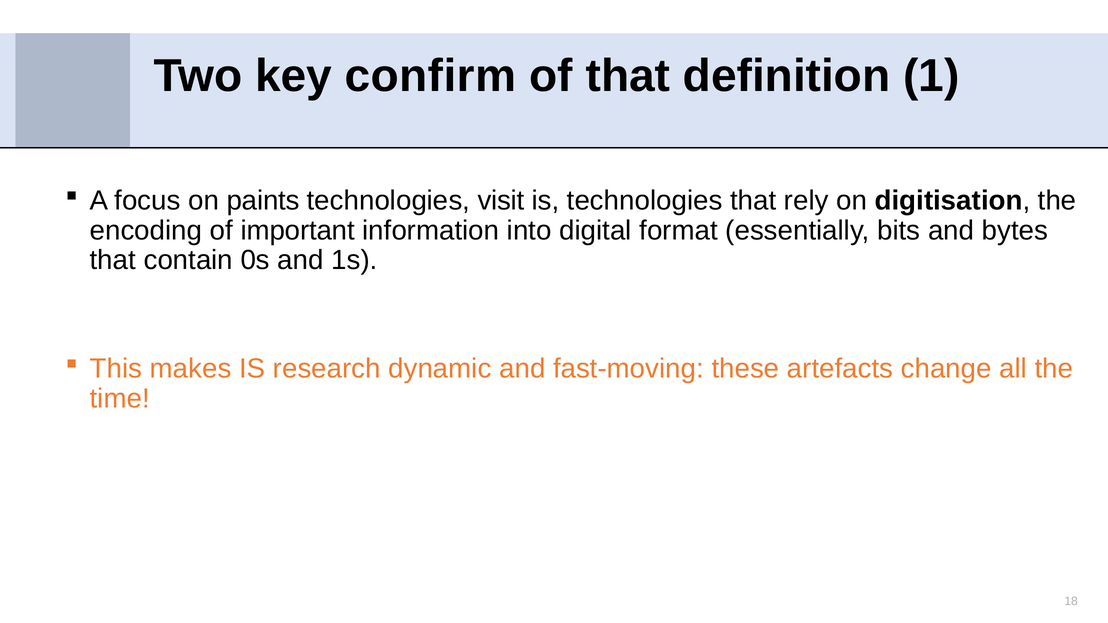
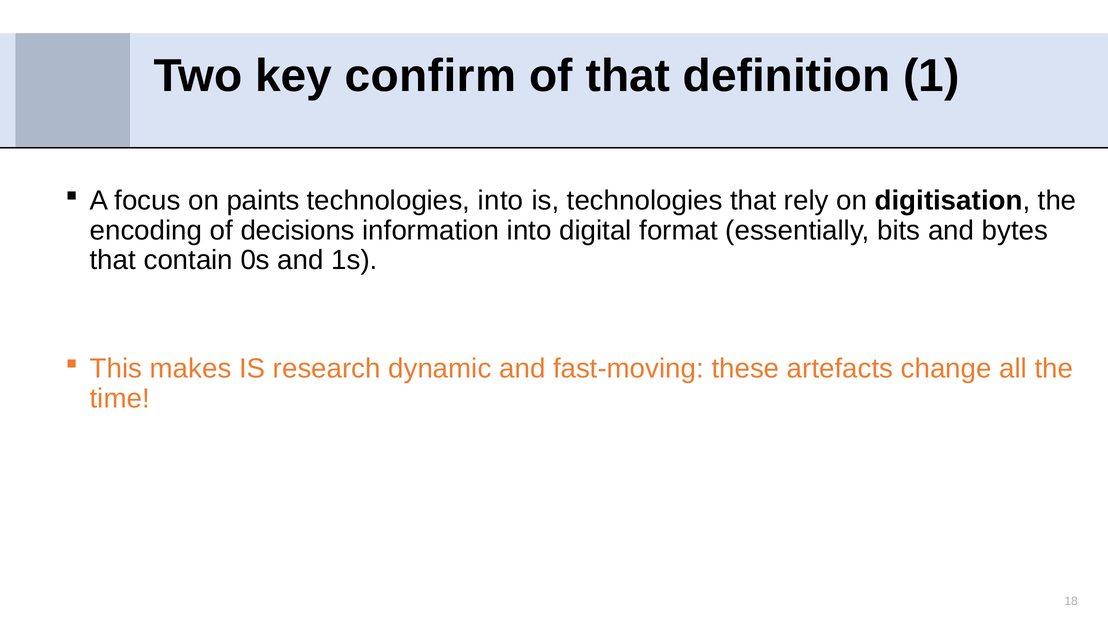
technologies visit: visit -> into
important: important -> decisions
